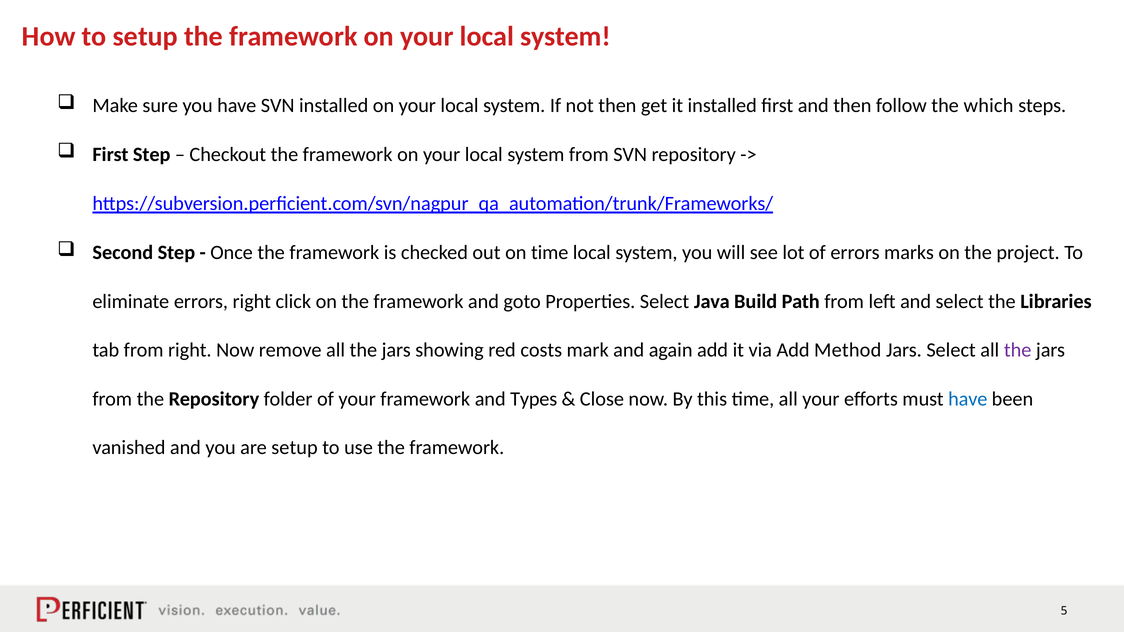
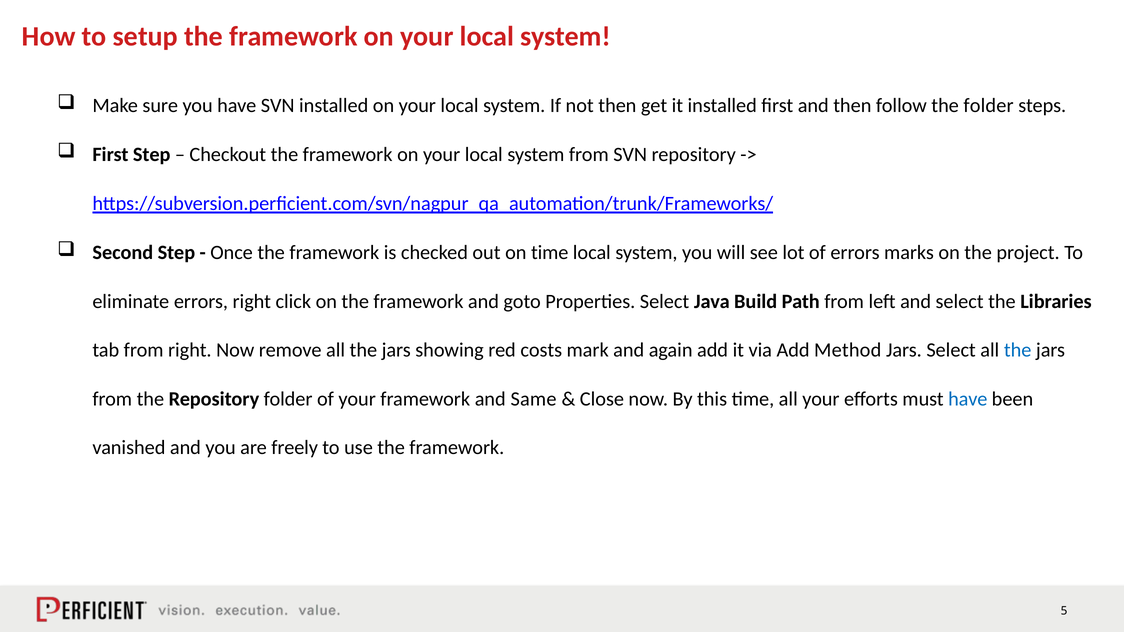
the which: which -> folder
the at (1018, 350) colour: purple -> blue
Types: Types -> Same
are setup: setup -> freely
